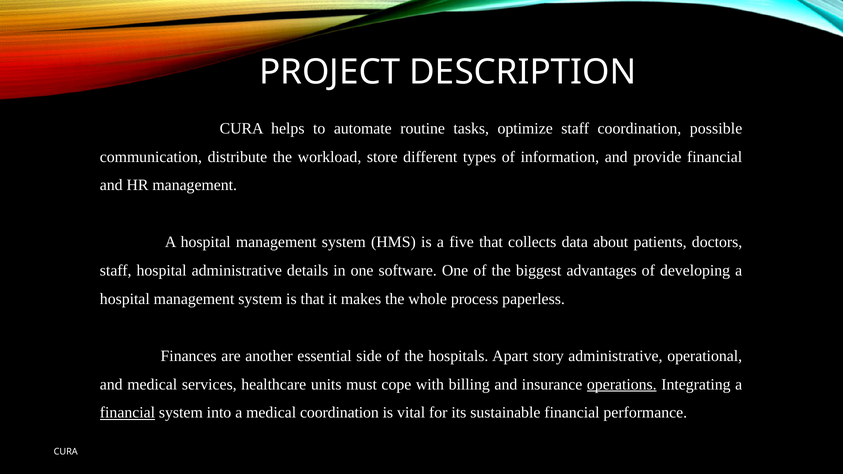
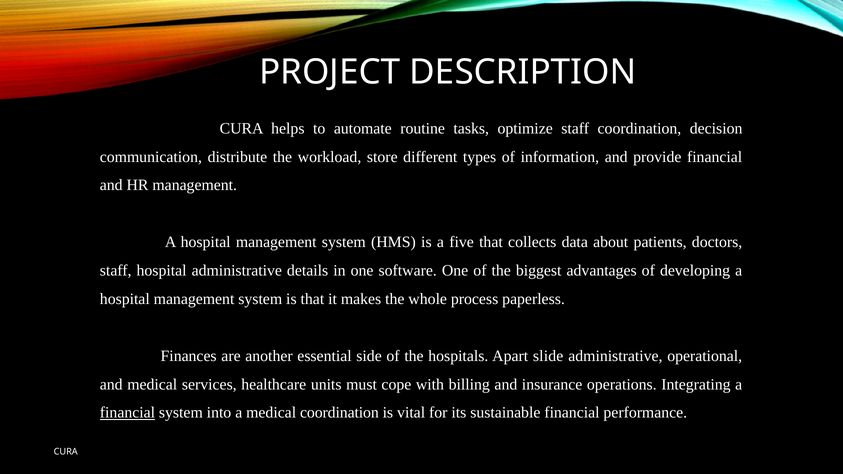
possible: possible -> decision
story: story -> slide
operations underline: present -> none
